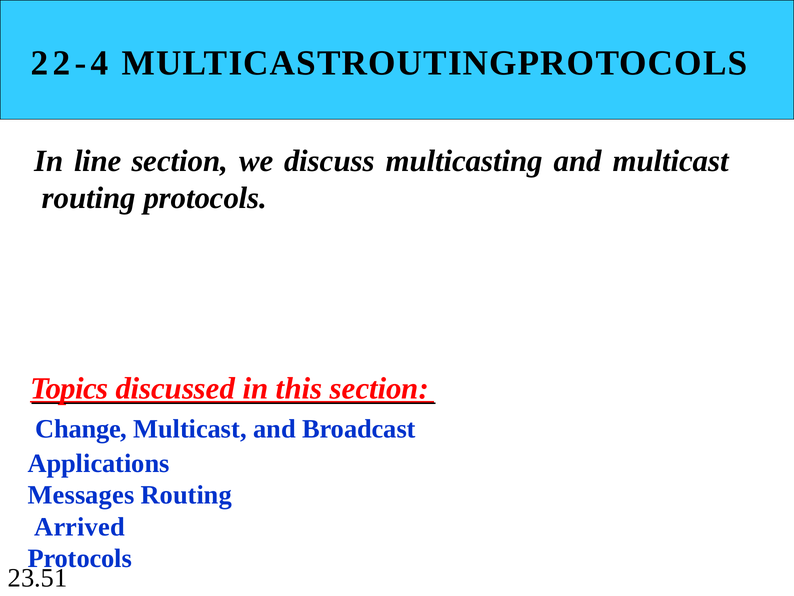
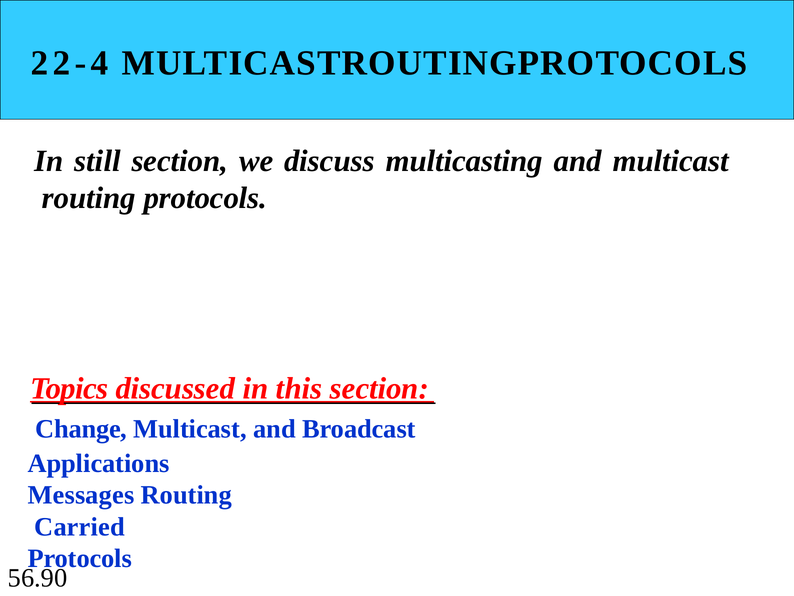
line: line -> still
Arrived: Arrived -> Carried
23.51: 23.51 -> 56.90
